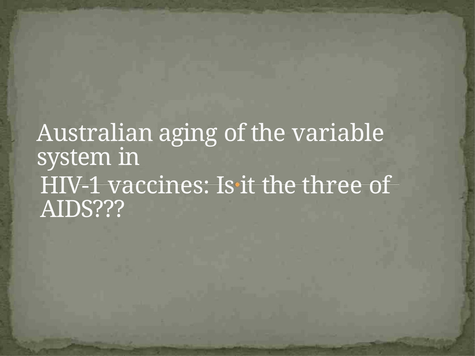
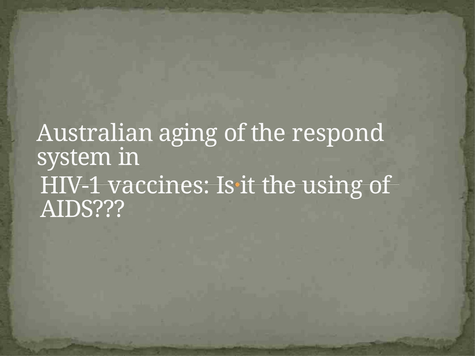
variable: variable -> respond
three: three -> using
